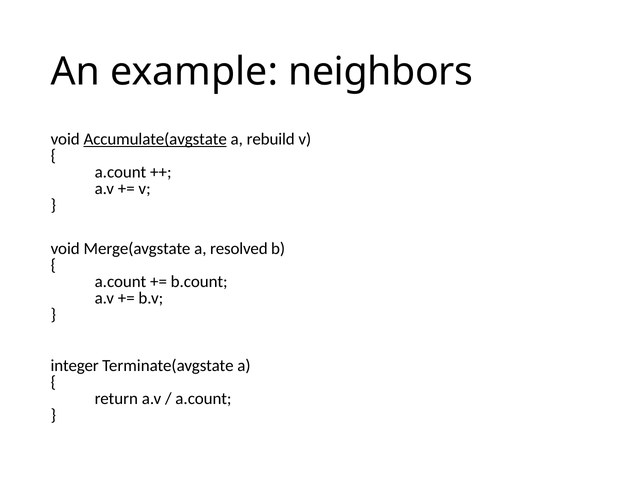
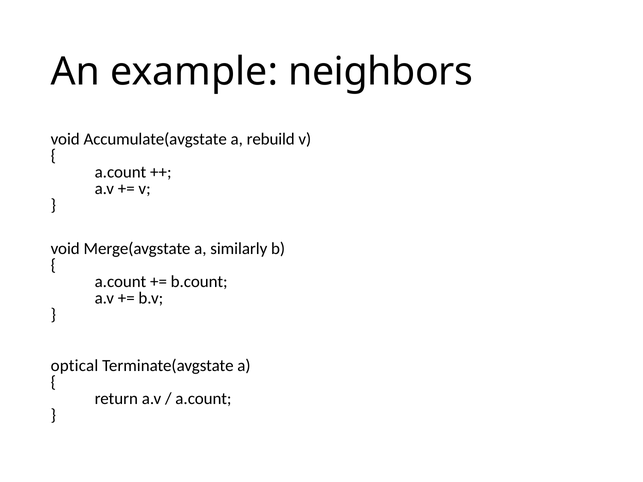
Accumulate(avgstate underline: present -> none
resolved: resolved -> similarly
integer: integer -> optical
